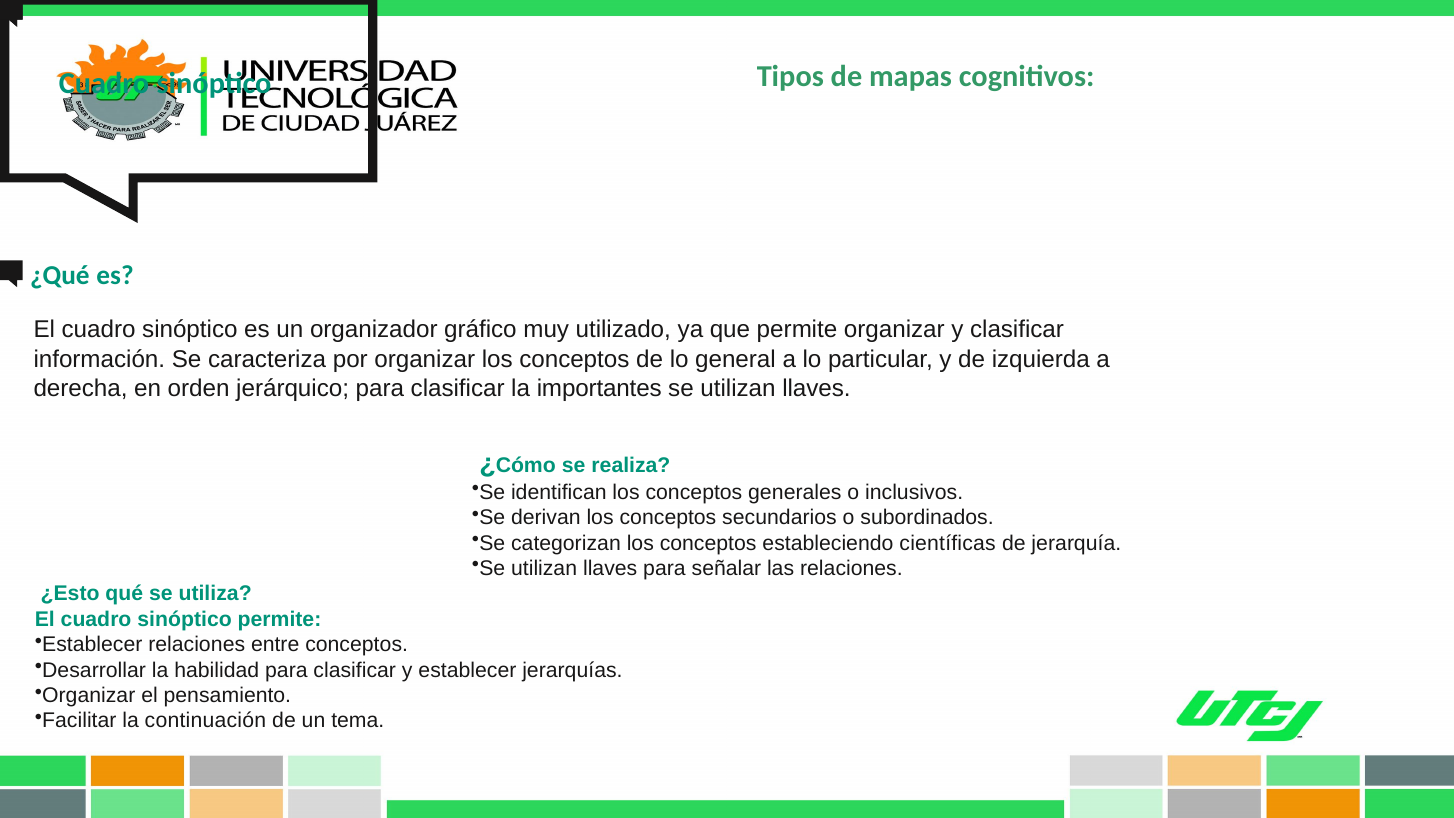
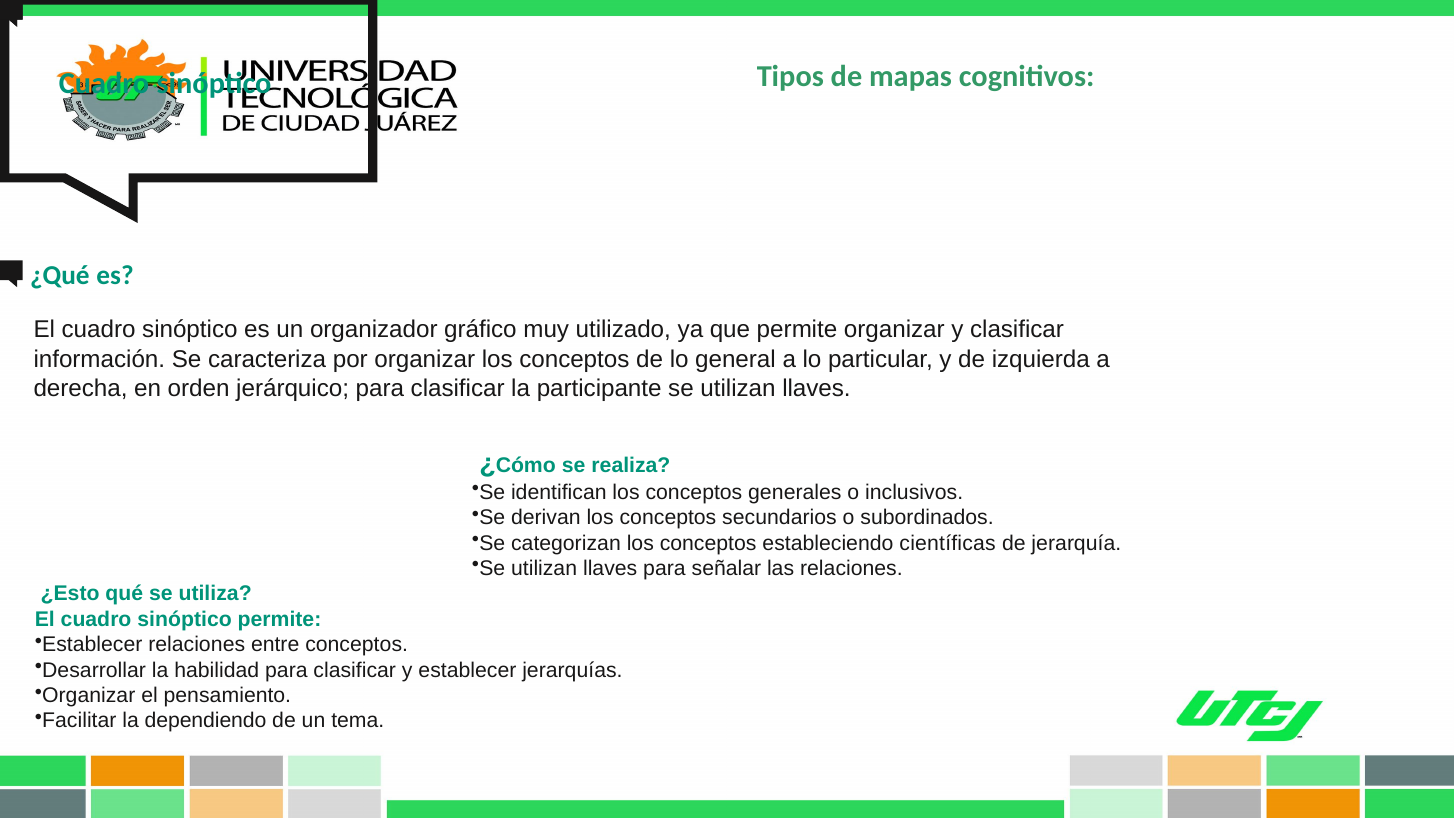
importantes: importantes -> participante
continuación: continuación -> dependiendo
